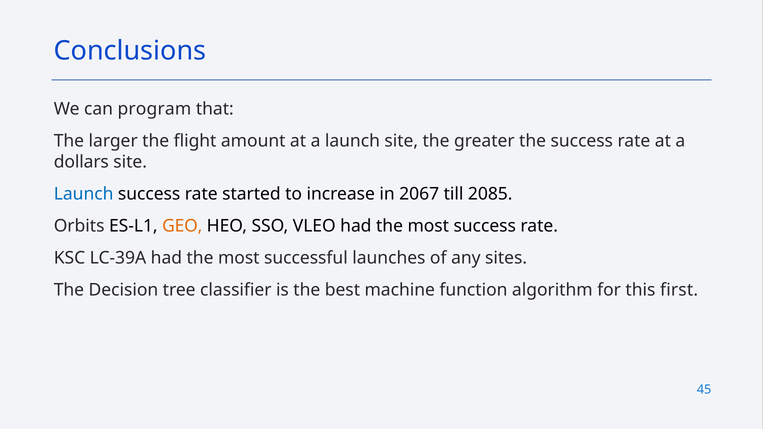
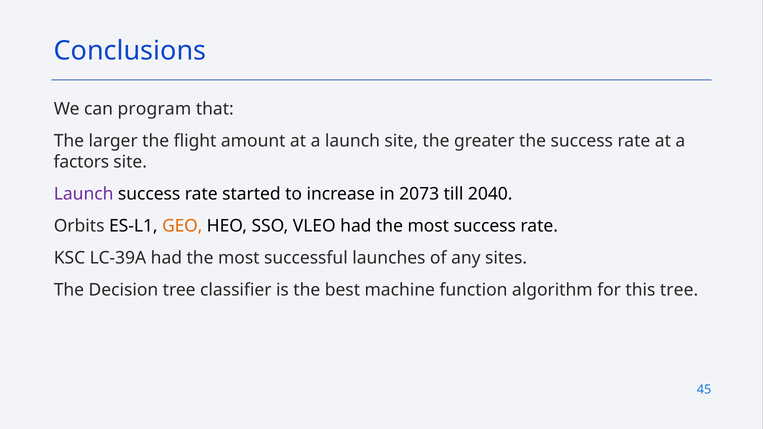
dollars: dollars -> factors
Launch at (84, 194) colour: blue -> purple
2067: 2067 -> 2073
2085: 2085 -> 2040
this first: first -> tree
